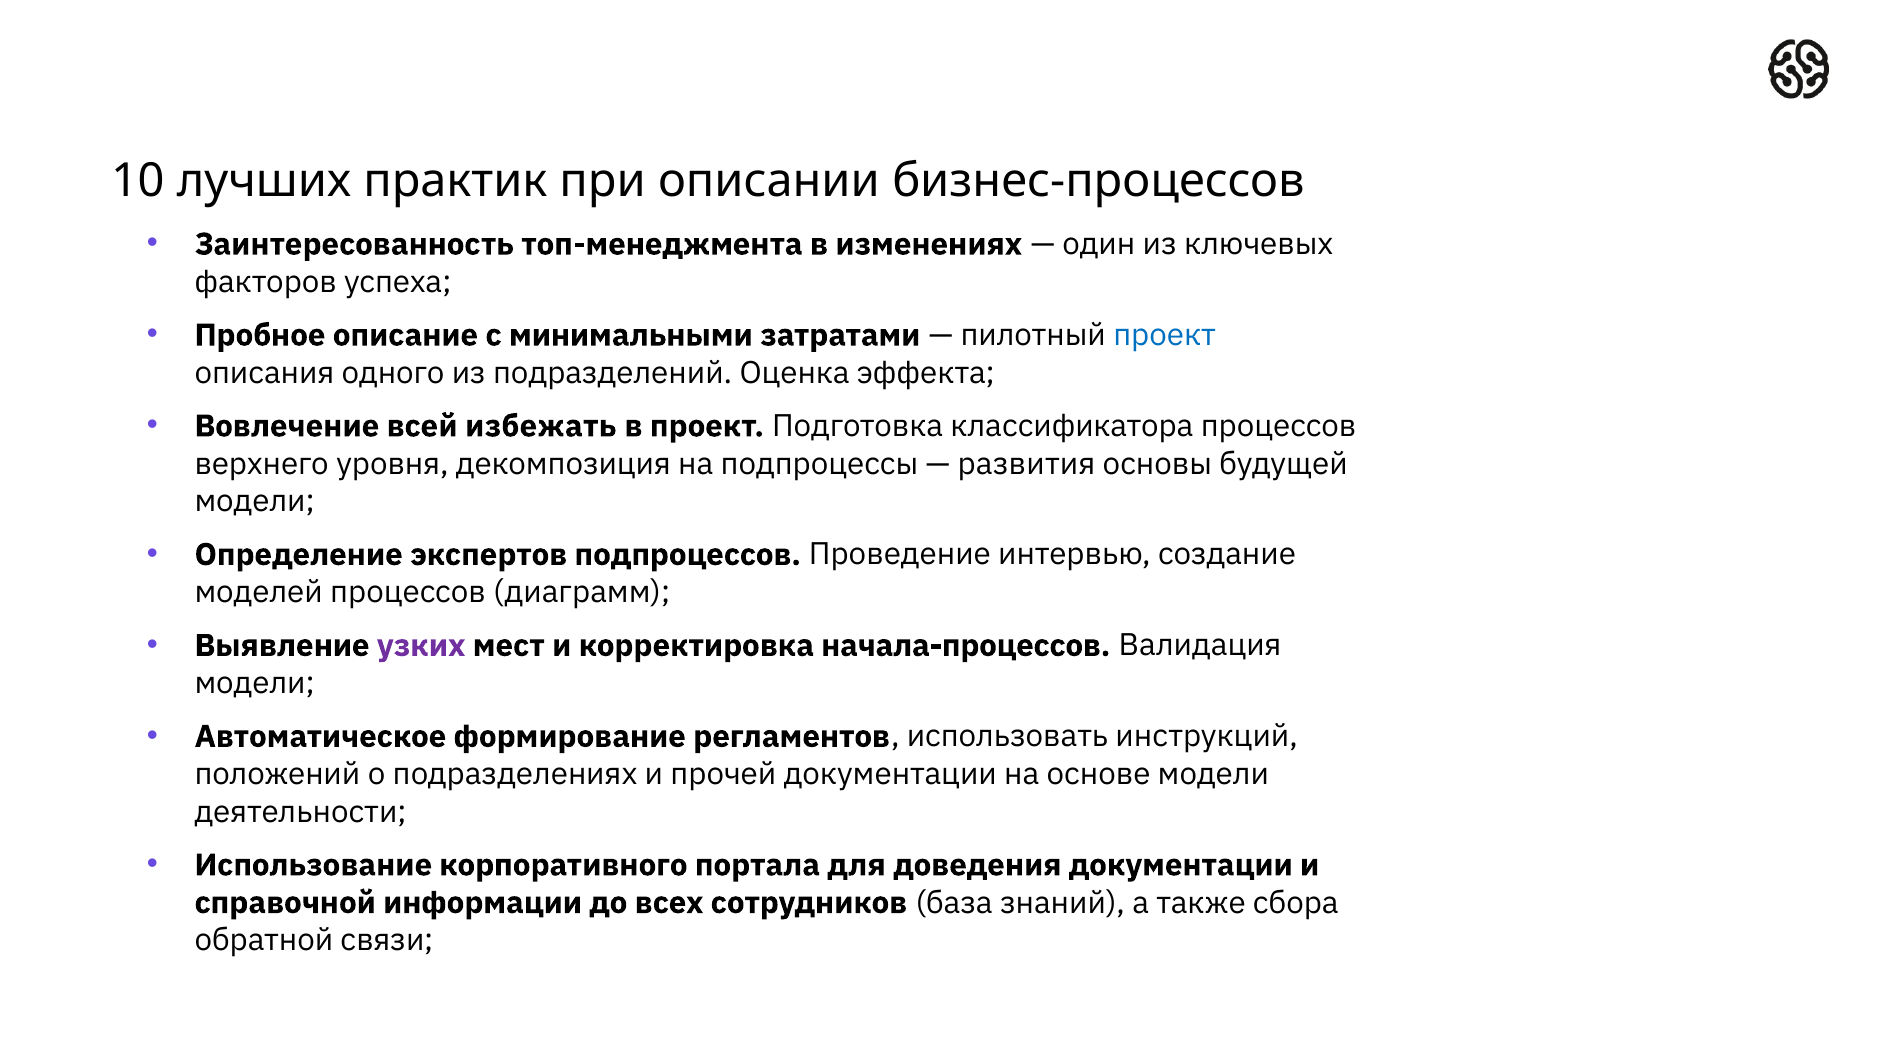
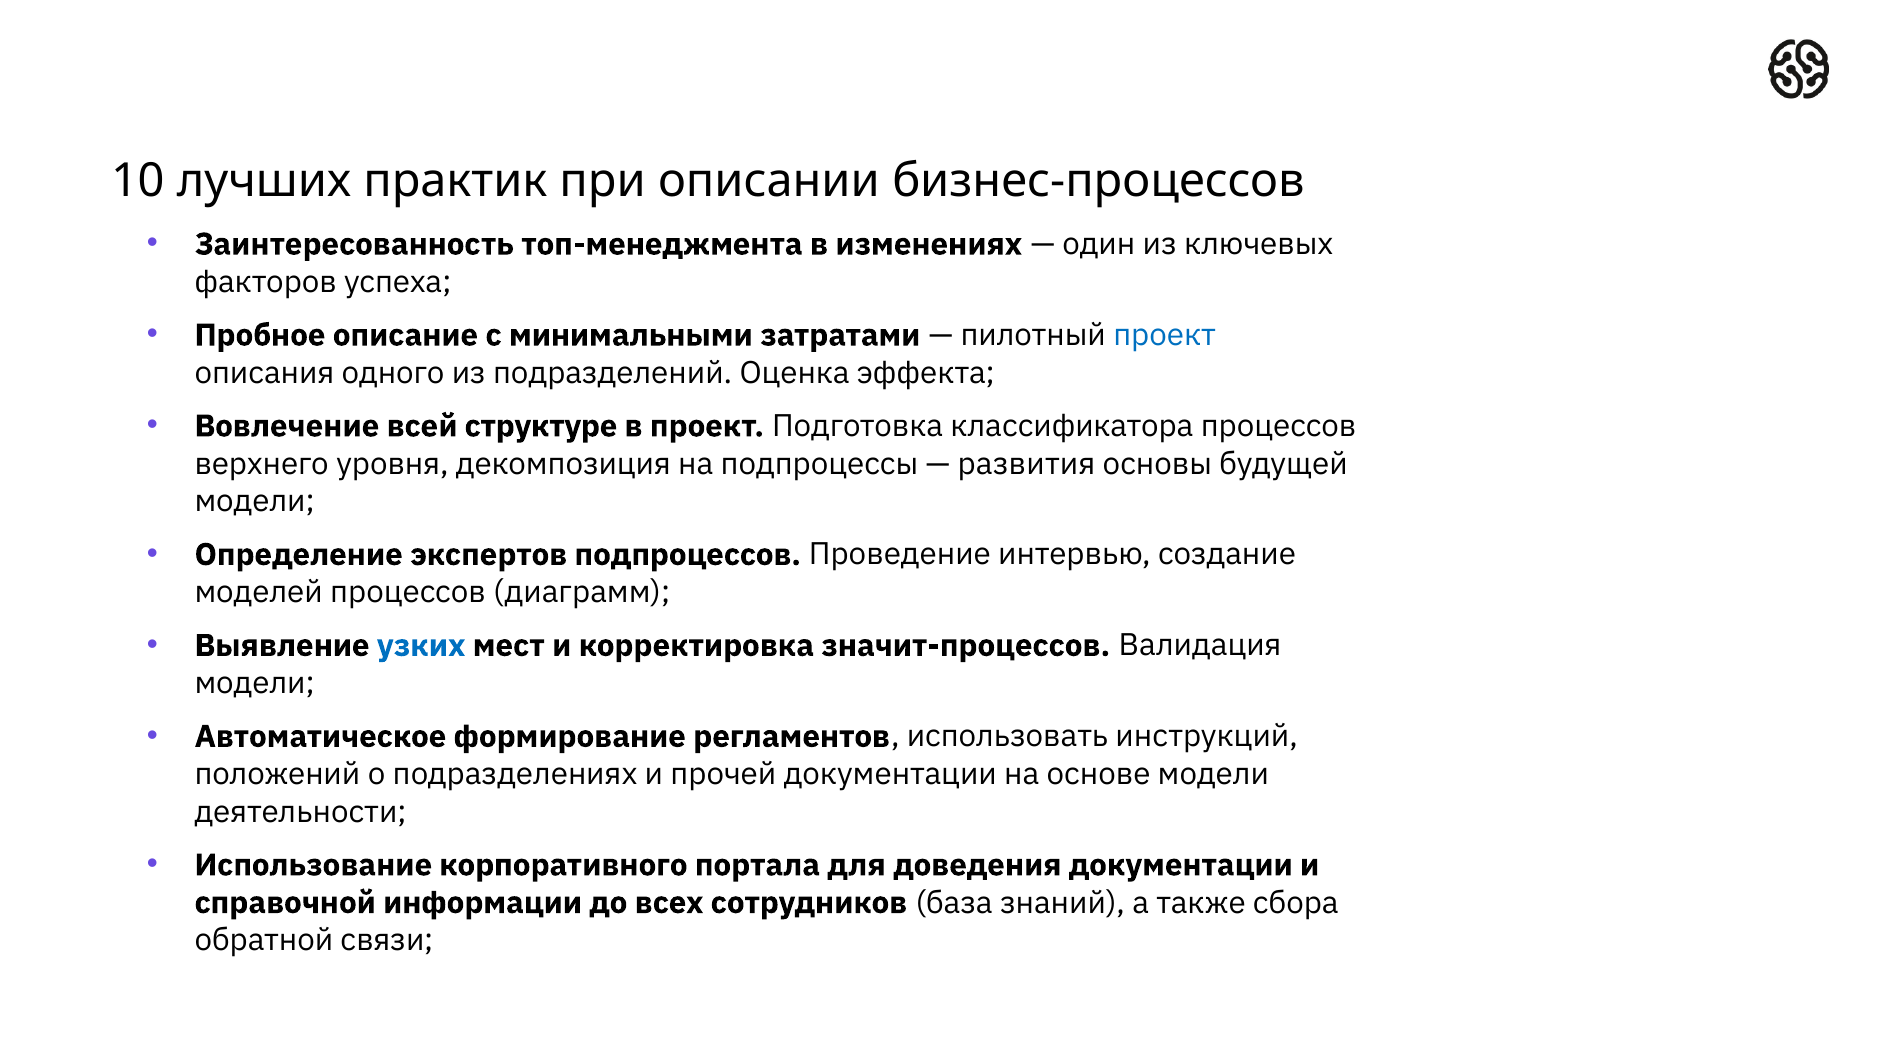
избежать: избежать -> структуре
узких colour: purple -> blue
начала-процессов: начала-процессов -> значит-процессов
